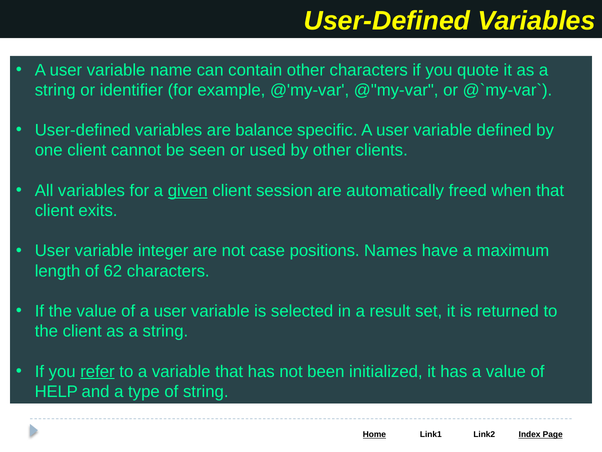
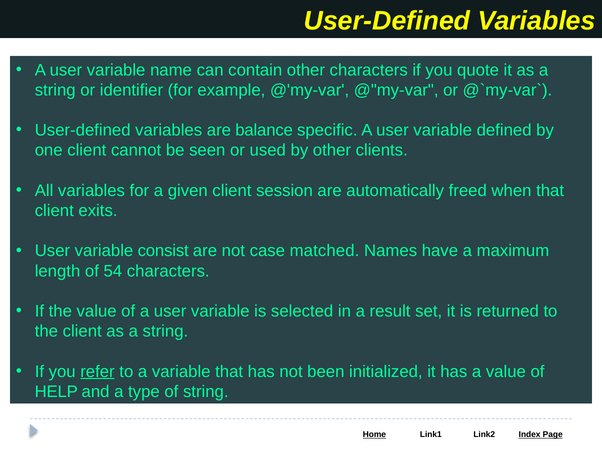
given underline: present -> none
integer: integer -> consist
positions: positions -> matched
62: 62 -> 54
